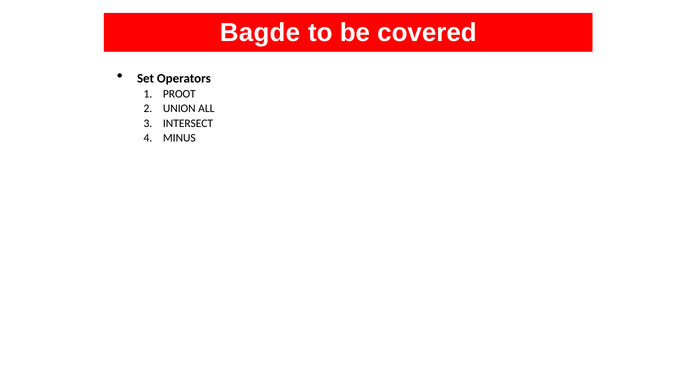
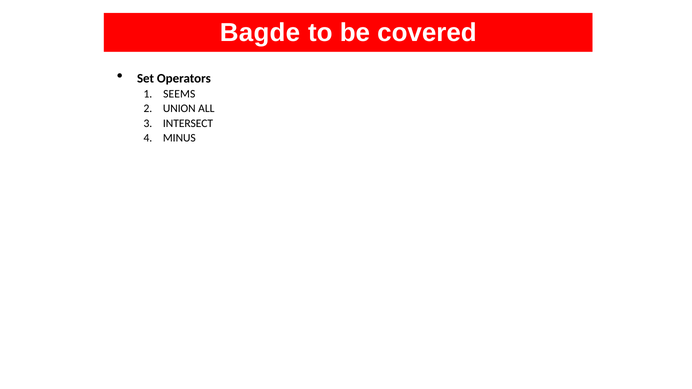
PROOT: PROOT -> SEEMS
